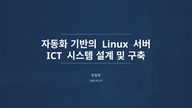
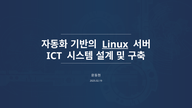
Linux underline: none -> present
